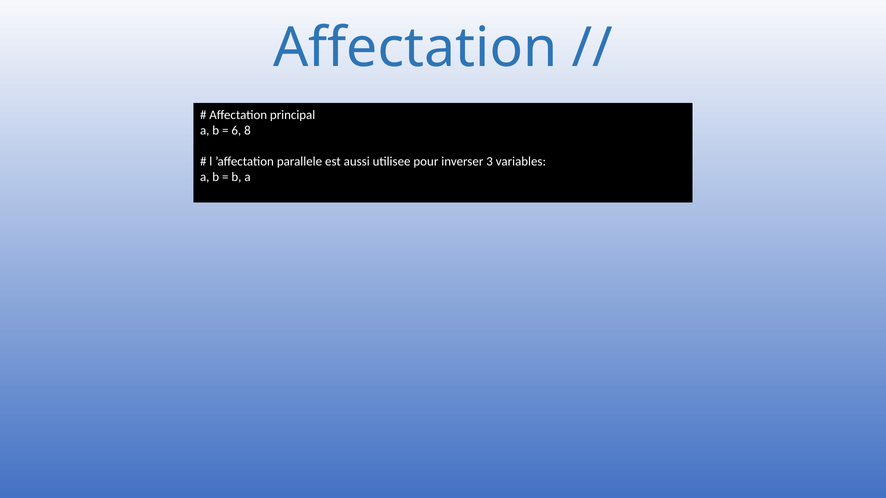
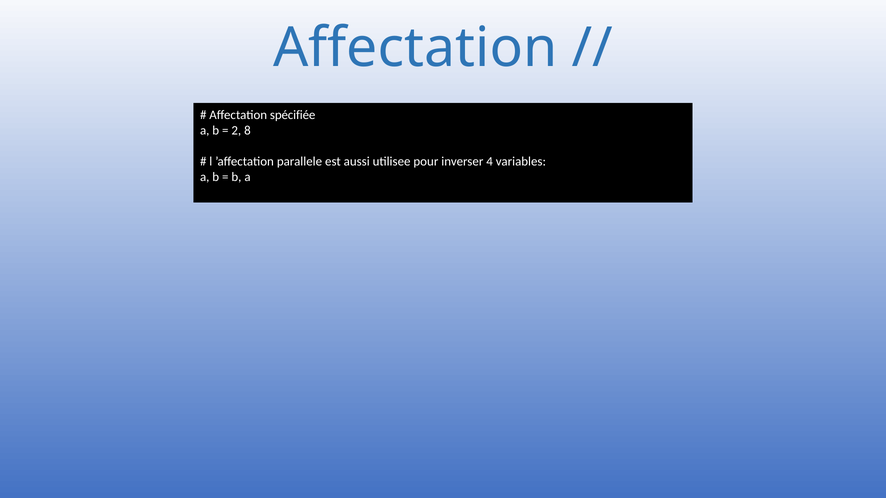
principal: principal -> spécifiée
6: 6 -> 2
3: 3 -> 4
